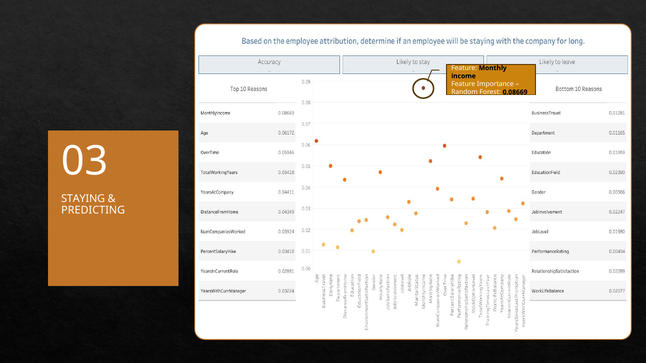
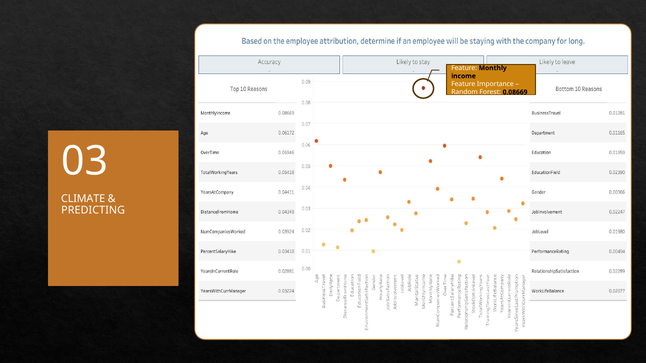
STAYING: STAYING -> CLIMATE
